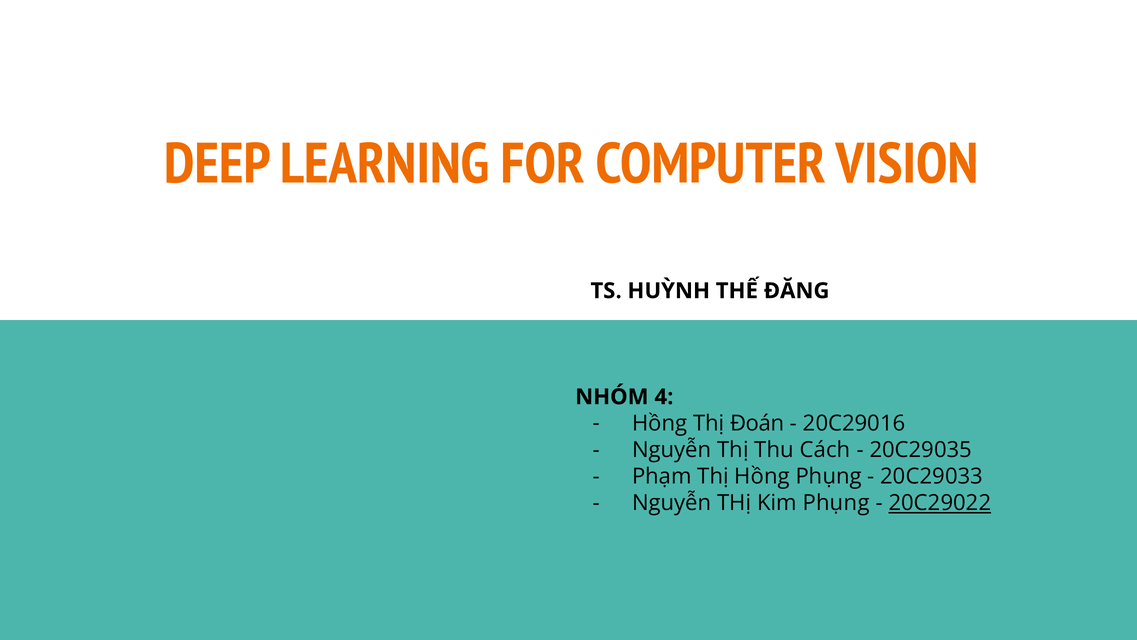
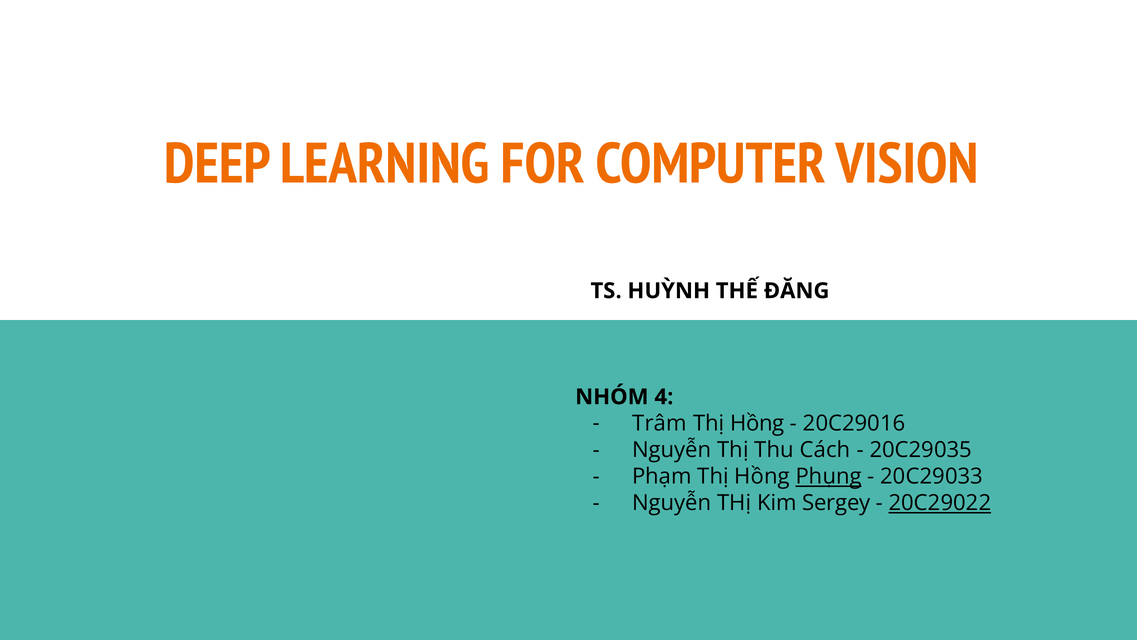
Hồng at (660, 423): Hồng -> Trâm
Đoán at (757, 423): Đoán -> Hồng
Phụng at (829, 476) underline: none -> present
Kim Phụng: Phụng -> Sergey
